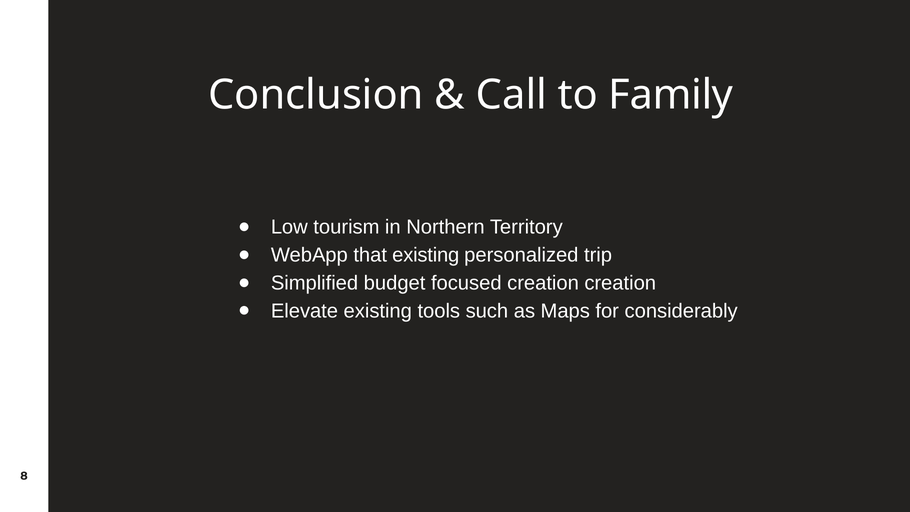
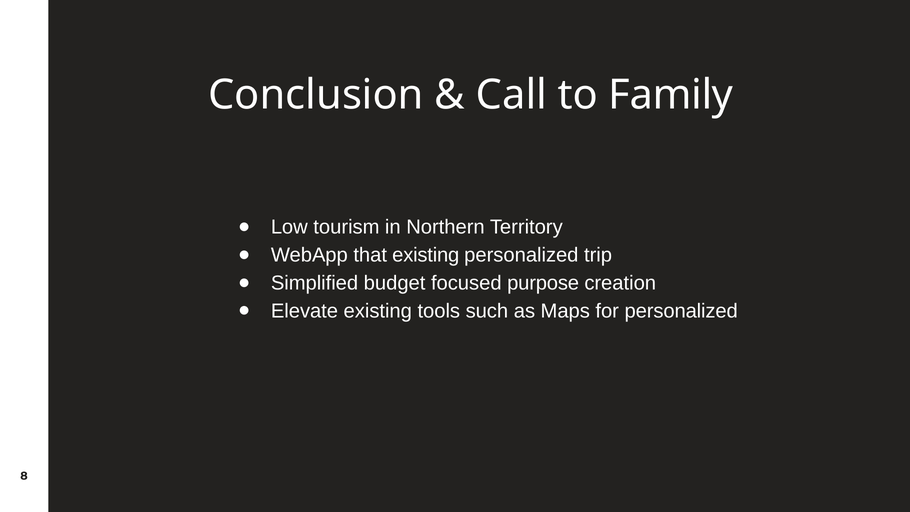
focused creation: creation -> purpose
for considerably: considerably -> personalized
